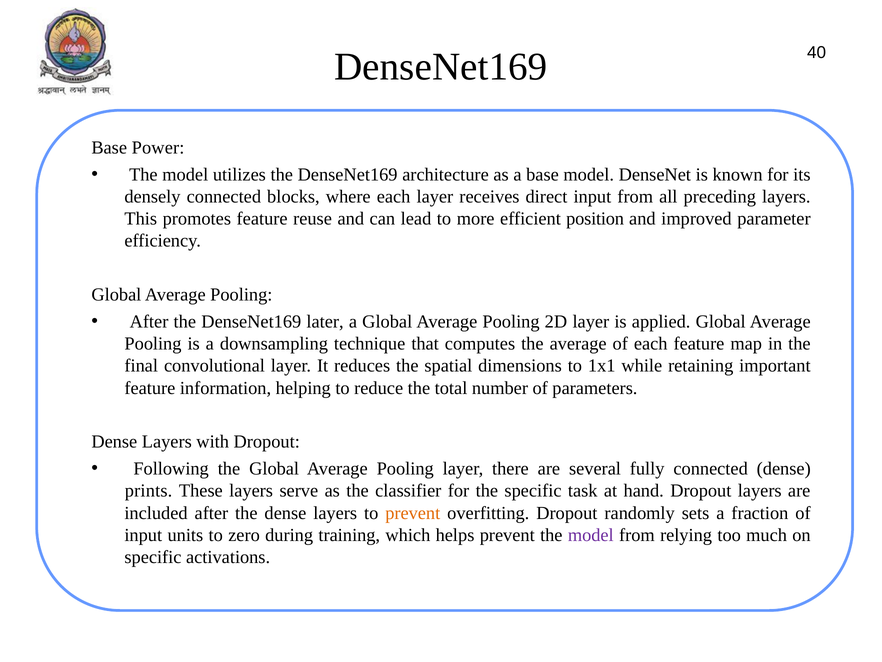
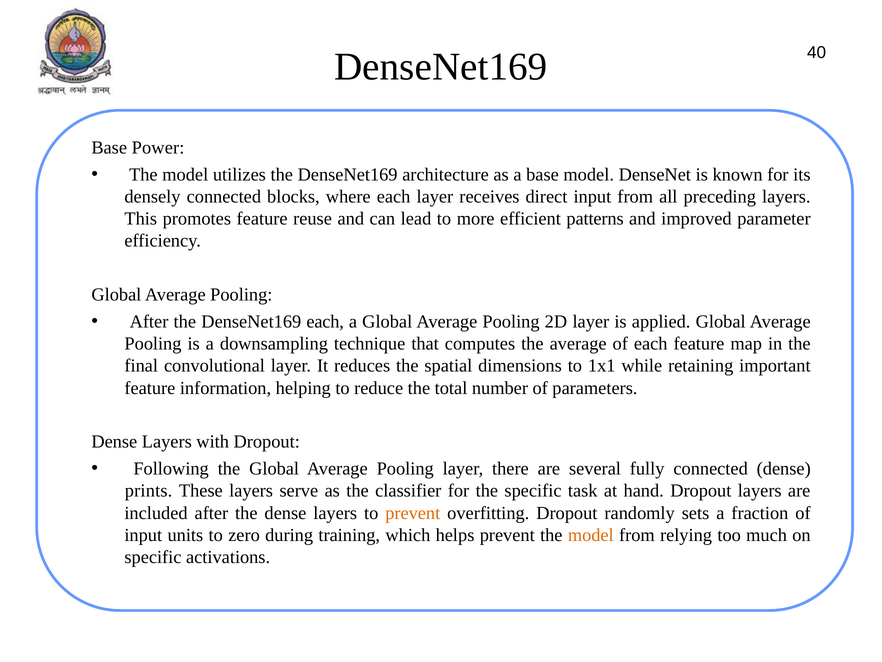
position: position -> patterns
DenseNet169 later: later -> each
model at (591, 535) colour: purple -> orange
